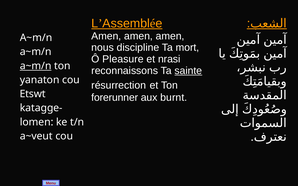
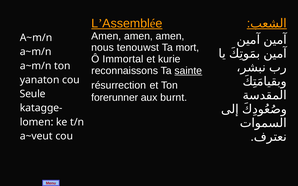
discipline: discipline -> tenouwst
Pleasure: Pleasure -> Immortal
nrasi: nrasi -> kurie
a~m/n at (36, 66) underline: present -> none
Etswt: Etswt -> Seule
